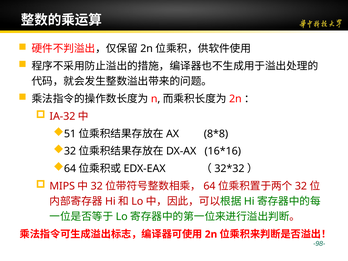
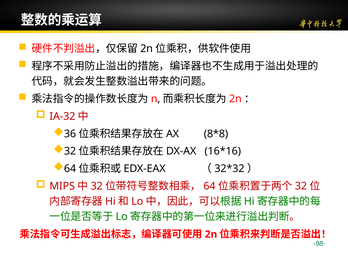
51: 51 -> 36
